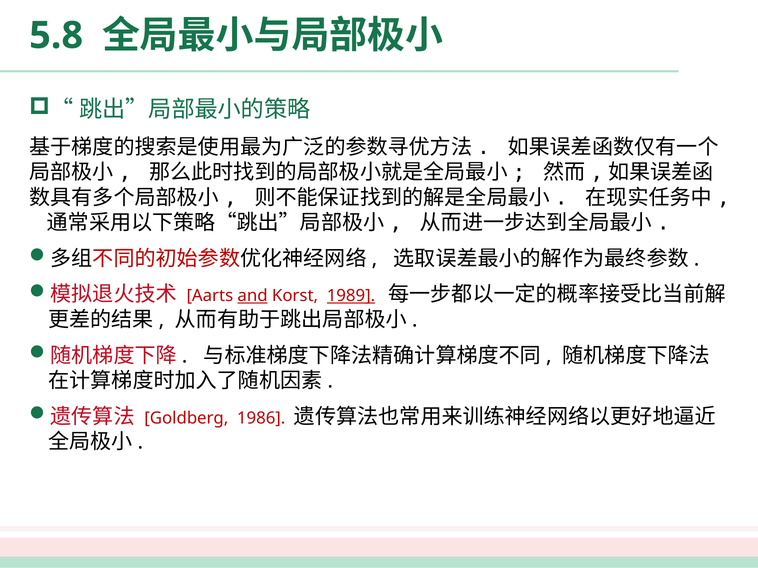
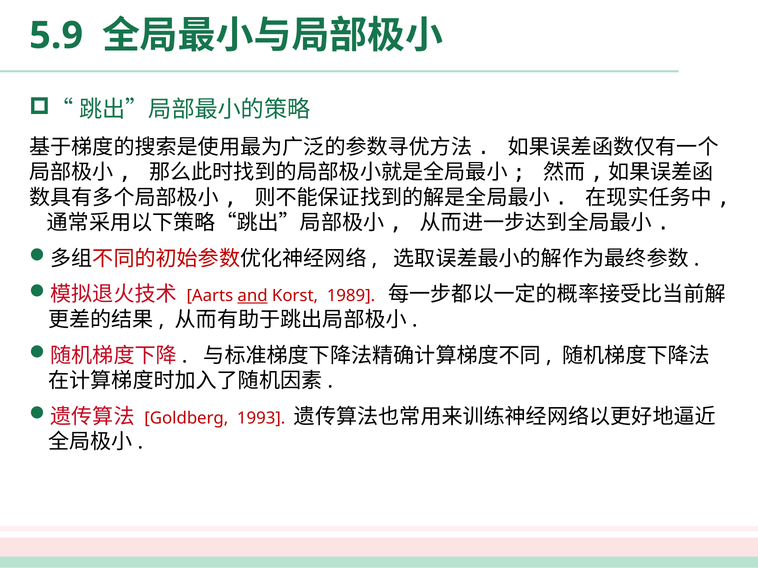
5.8: 5.8 -> 5.9
1989 underline: present -> none
1986: 1986 -> 1993
